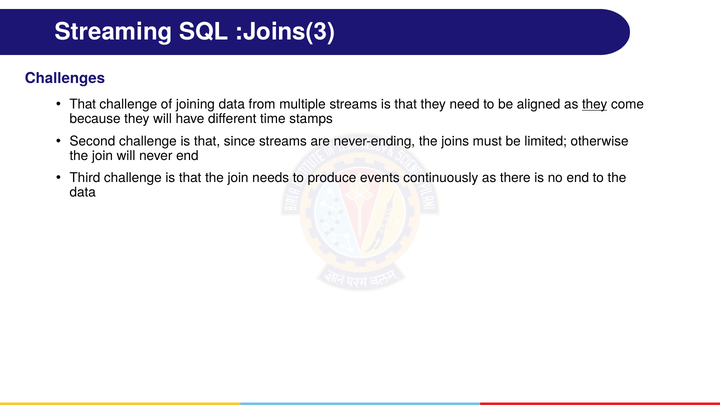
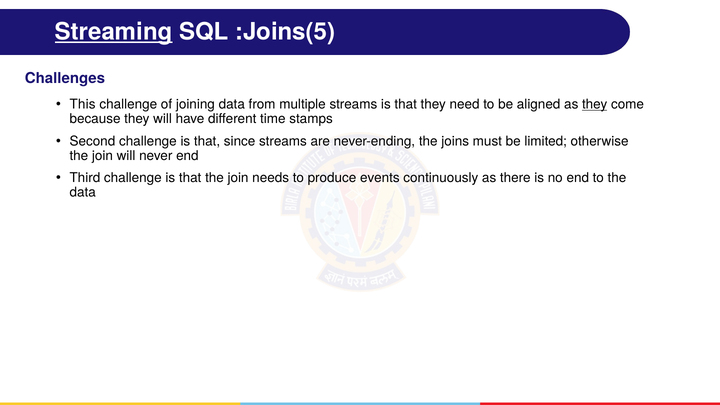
Streaming underline: none -> present
:Joins(3: :Joins(3 -> :Joins(5
That at (83, 104): That -> This
